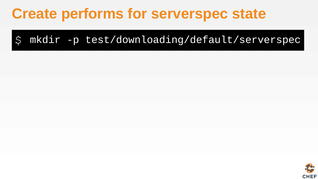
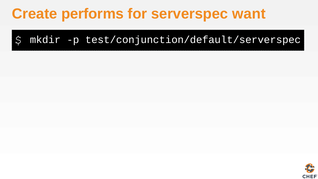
state: state -> want
test/downloading/default/serverspec: test/downloading/default/serverspec -> test/conjunction/default/serverspec
